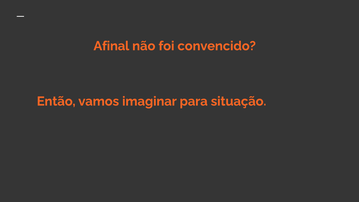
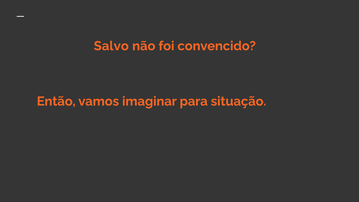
Afinal: Afinal -> Salvo
